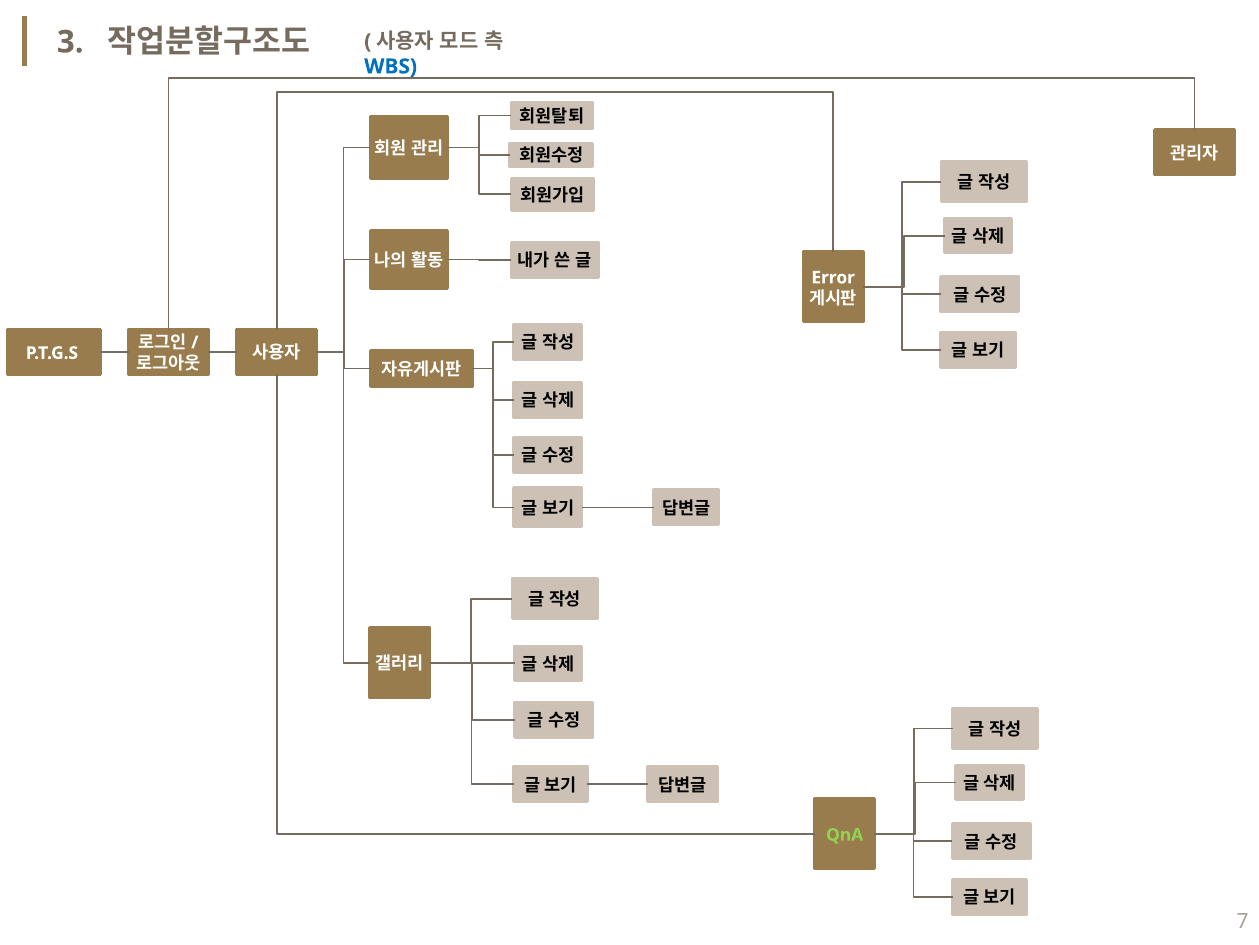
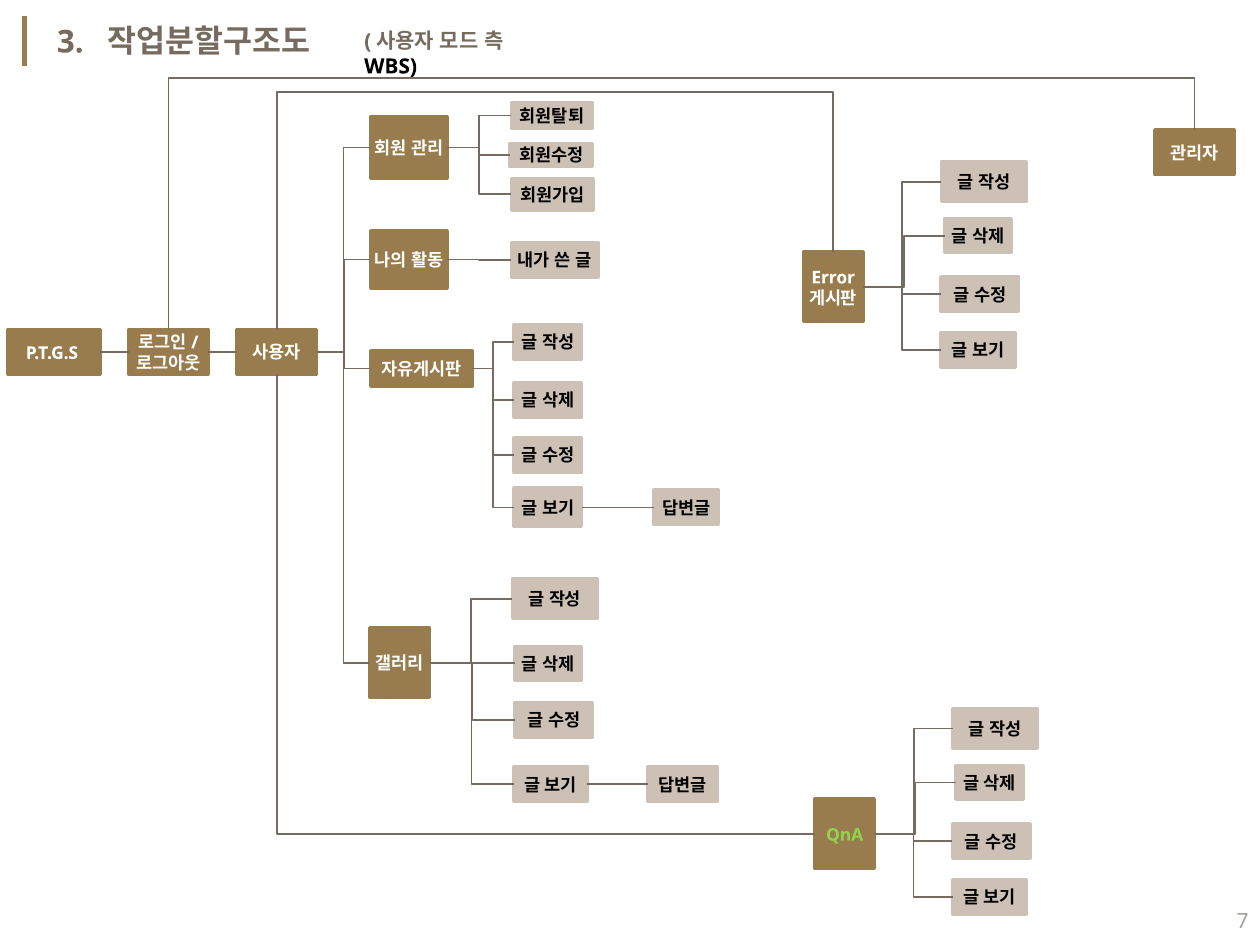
WBS colour: blue -> black
